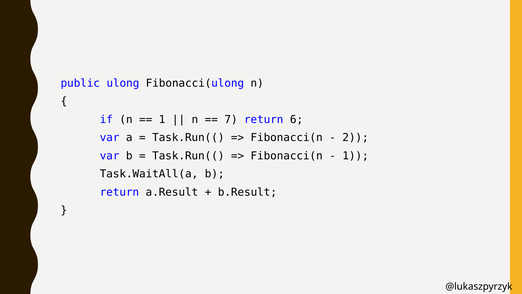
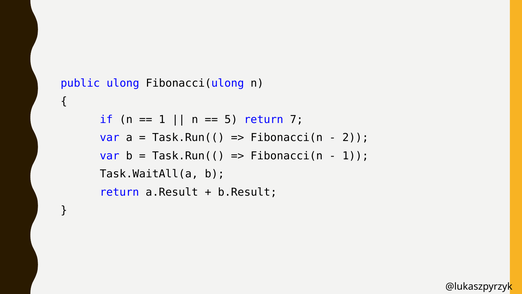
7: 7 -> 5
6: 6 -> 7
